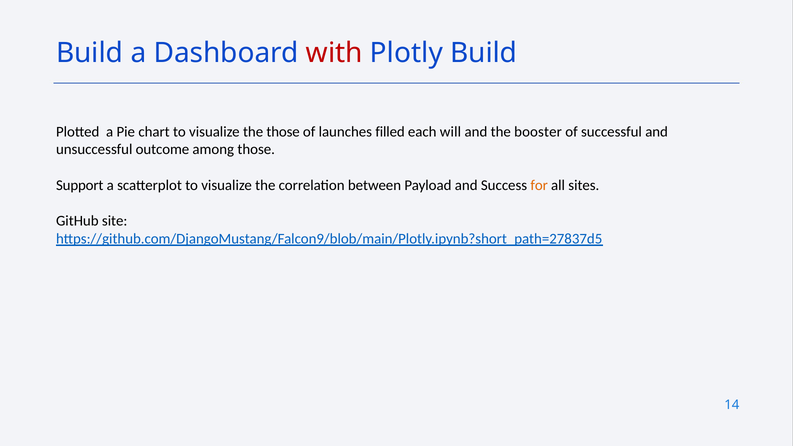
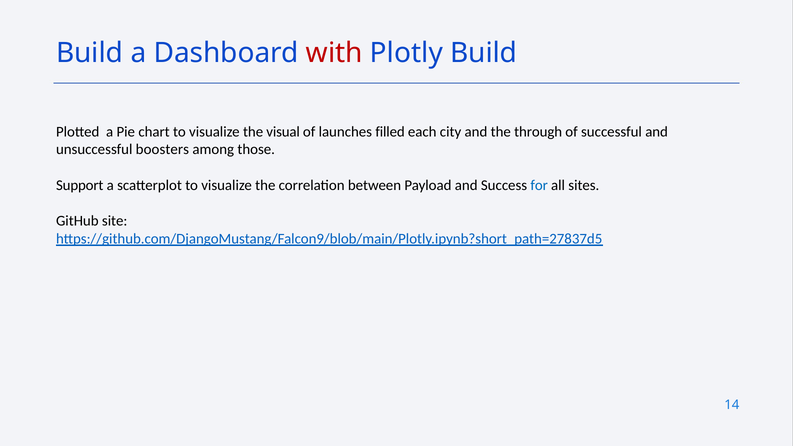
the those: those -> visual
will: will -> city
booster: booster -> through
outcome: outcome -> boosters
for colour: orange -> blue
